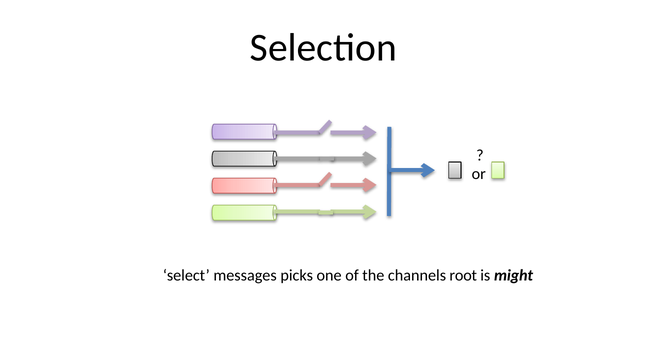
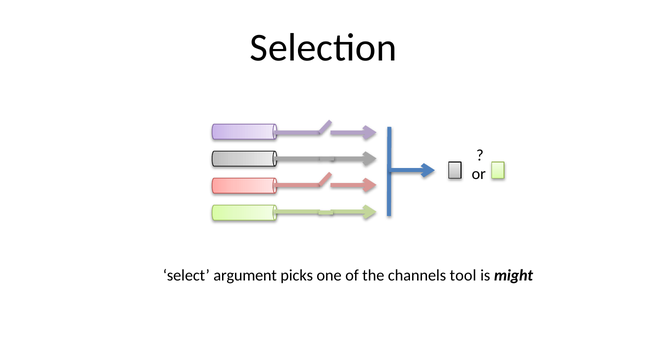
messages: messages -> argument
root: root -> tool
